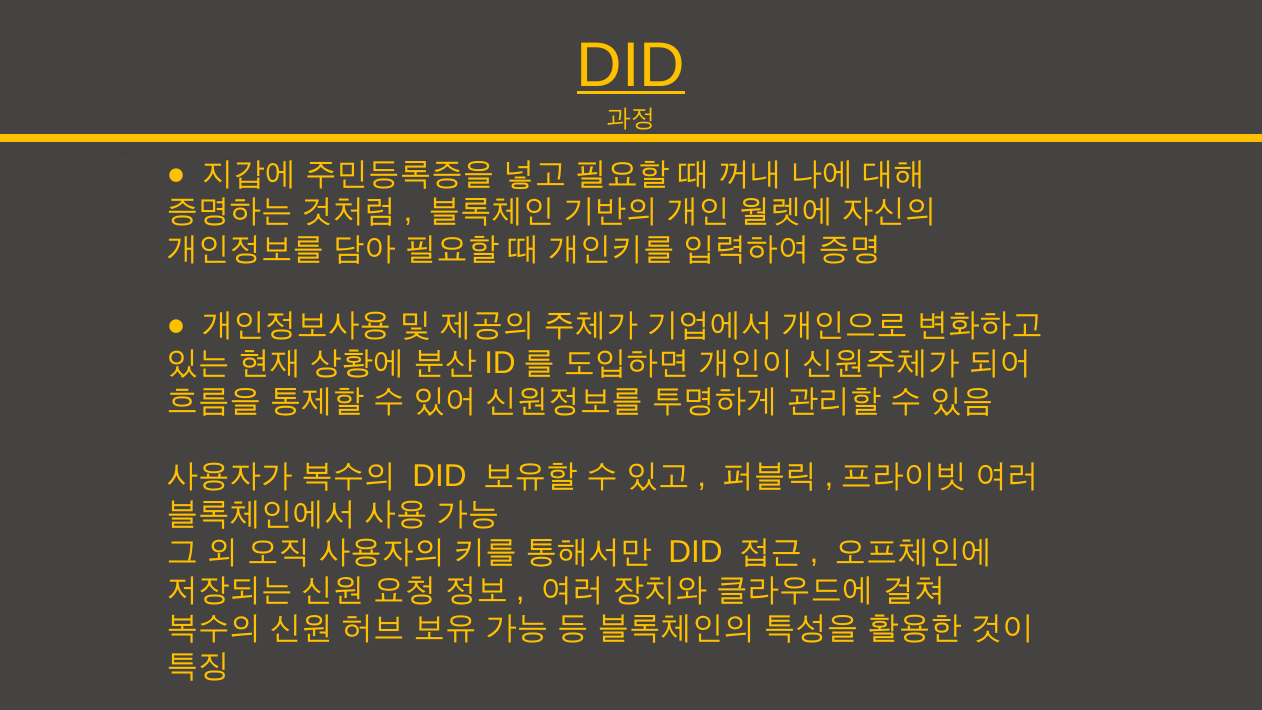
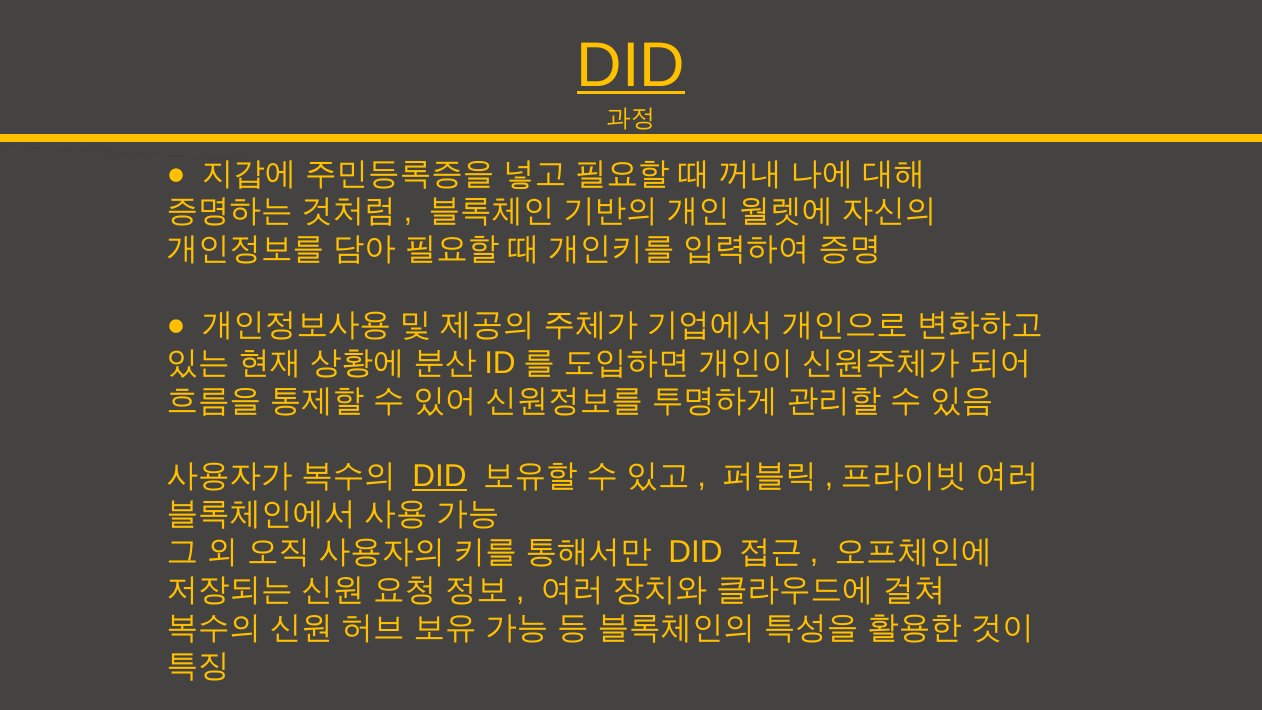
DID at (440, 477) underline: none -> present
